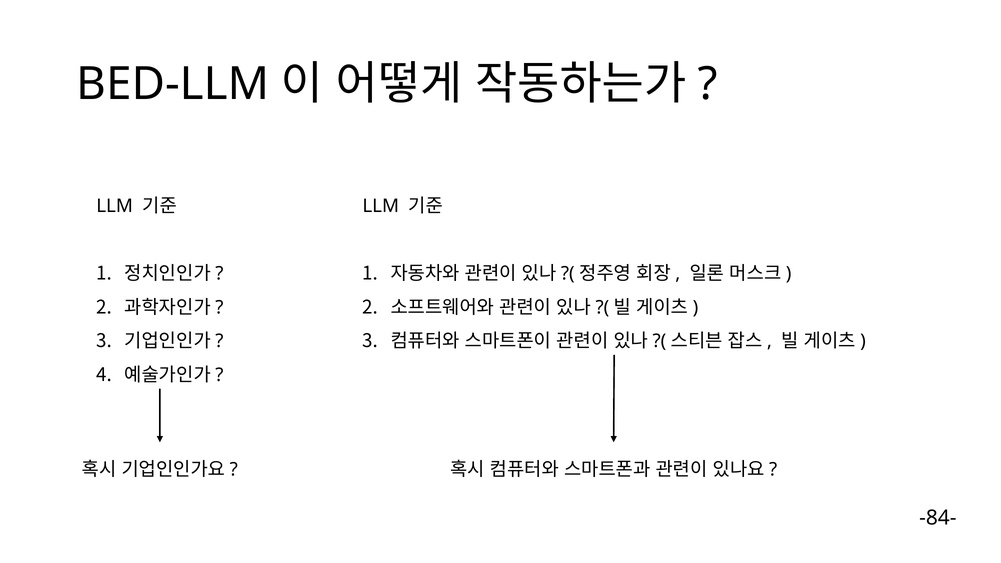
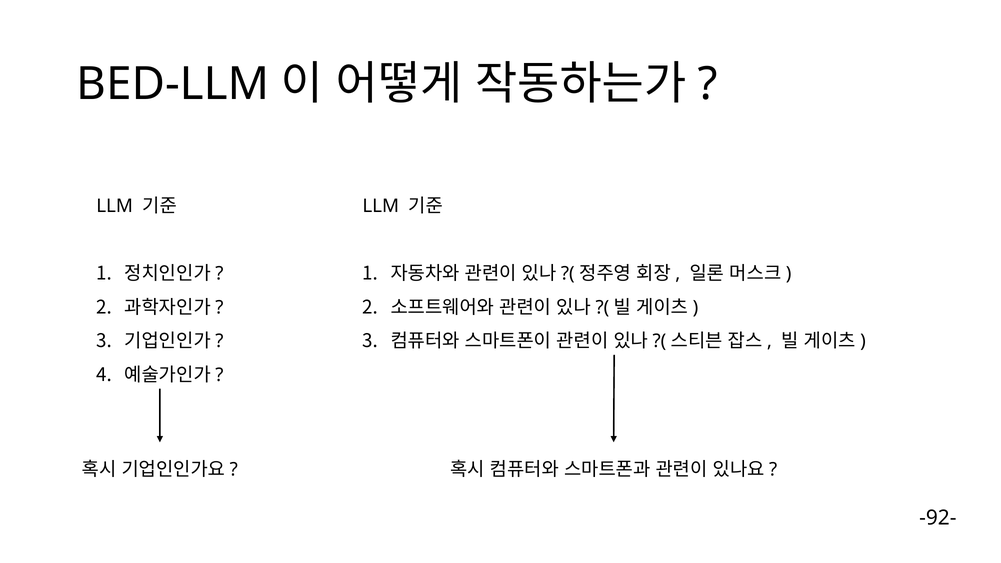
-84-: -84- -> -92-
